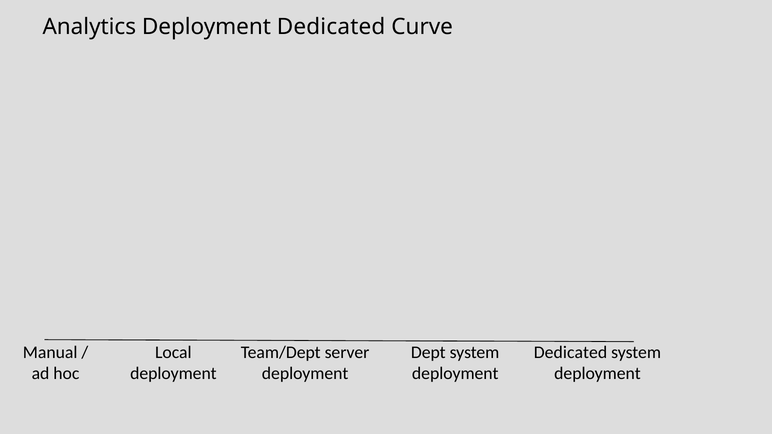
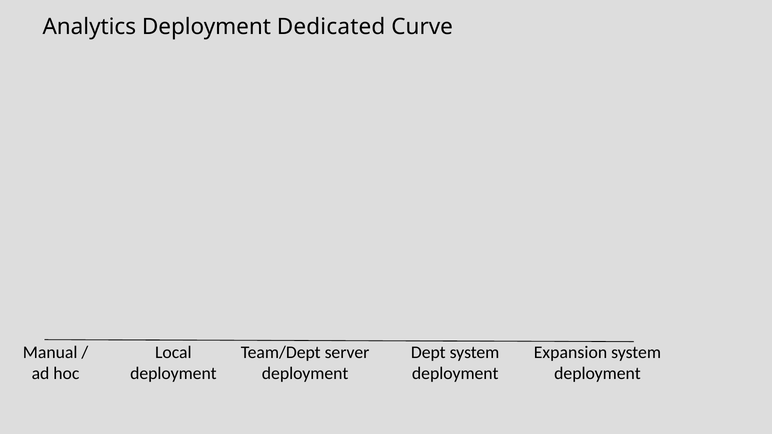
Dedicated at (571, 353): Dedicated -> Expansion
